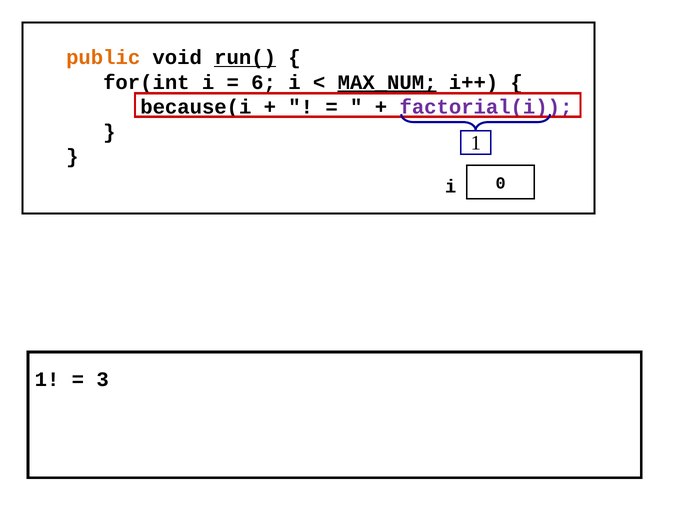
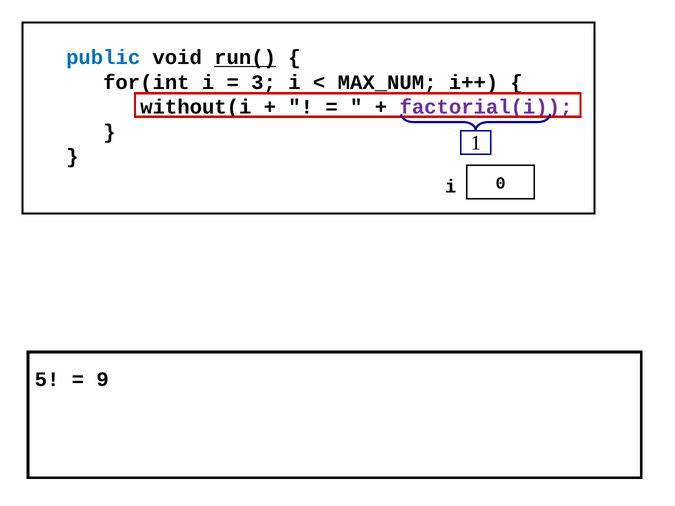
public colour: orange -> blue
6: 6 -> 3
MAX_NUM underline: present -> none
because(i: because(i -> without(i
1 at (47, 379): 1 -> 5
3: 3 -> 9
